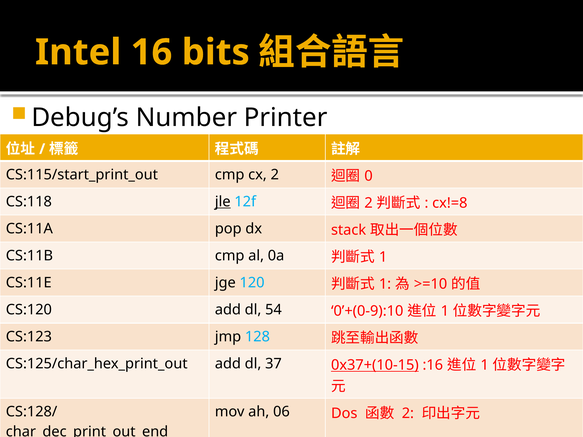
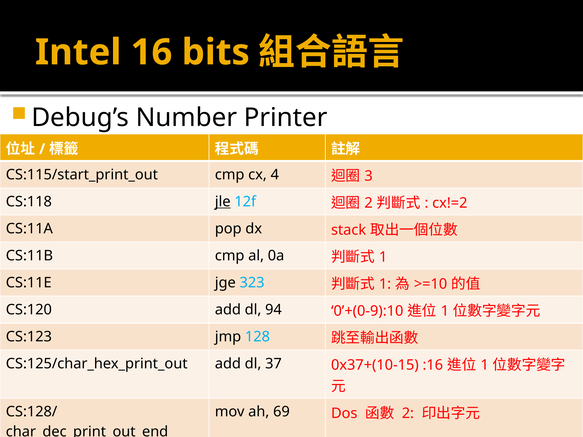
cx 2: 2 -> 4
0: 0 -> 3
cx!=8: cx!=8 -> cx!=2
120: 120 -> 323
54: 54 -> 94
0x37+(10-15 underline: present -> none
06: 06 -> 69
